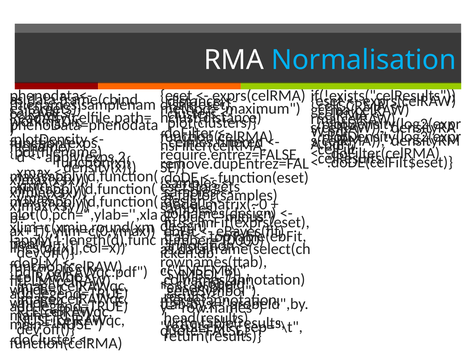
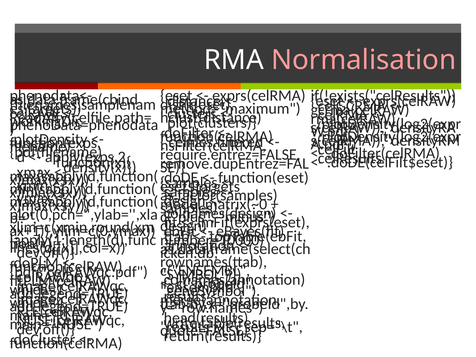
Normalisation colour: light blue -> pink
